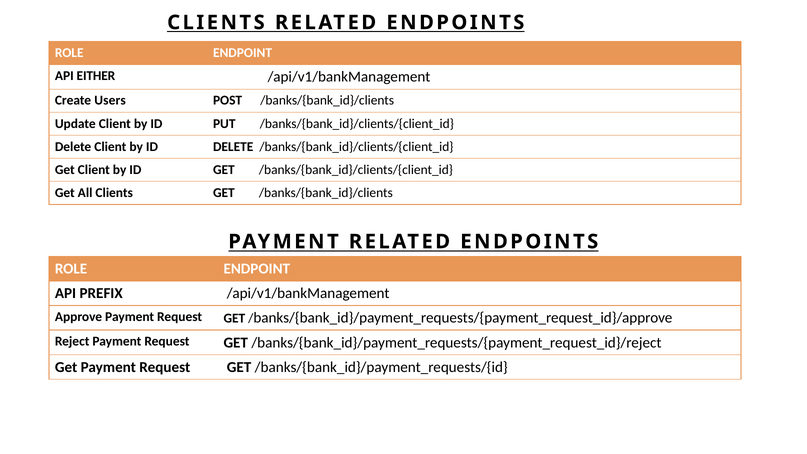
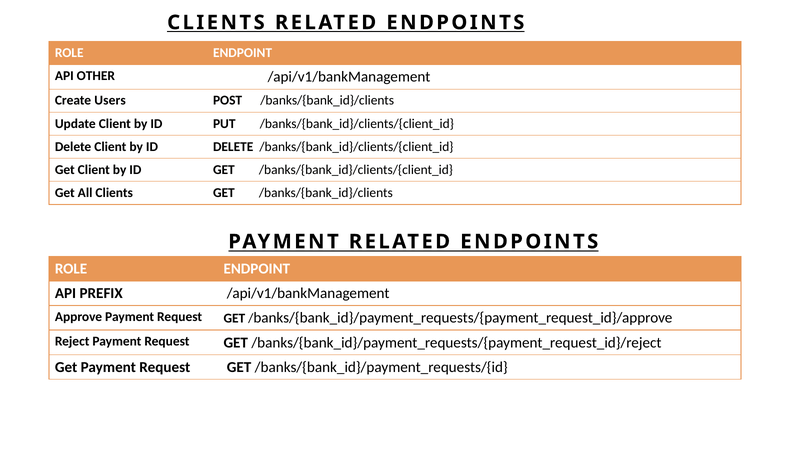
EITHER: EITHER -> OTHER
